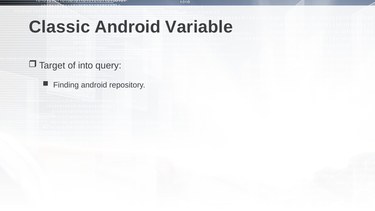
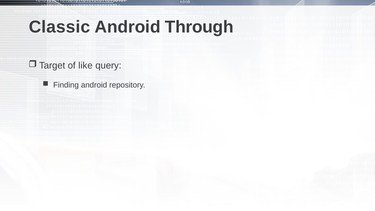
Variable: Variable -> Through
into: into -> like
